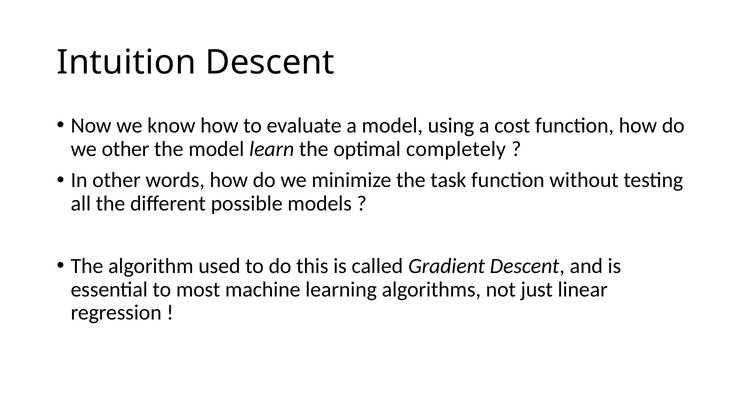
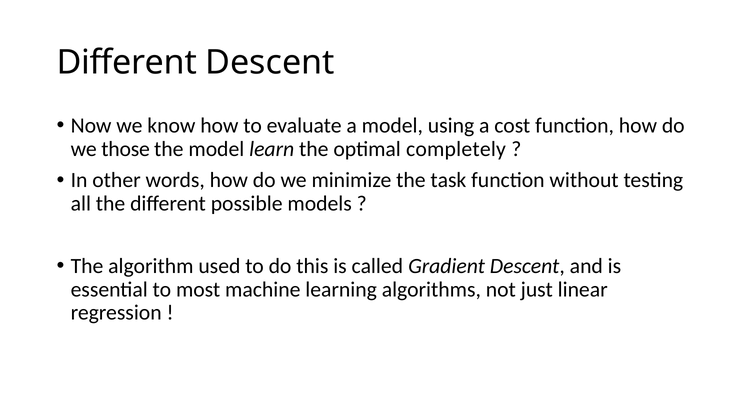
Intuition at (126, 62): Intuition -> Different
we other: other -> those
